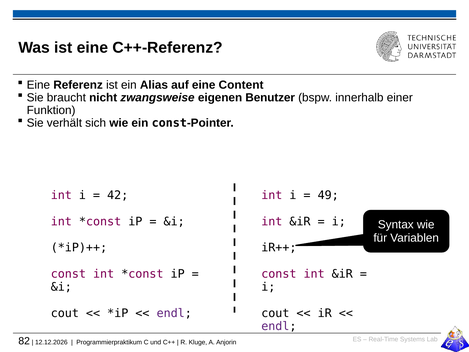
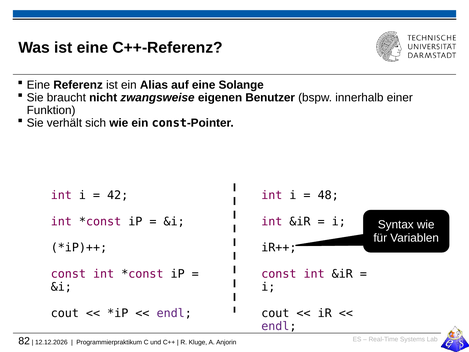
Content: Content -> Solange
49: 49 -> 48
